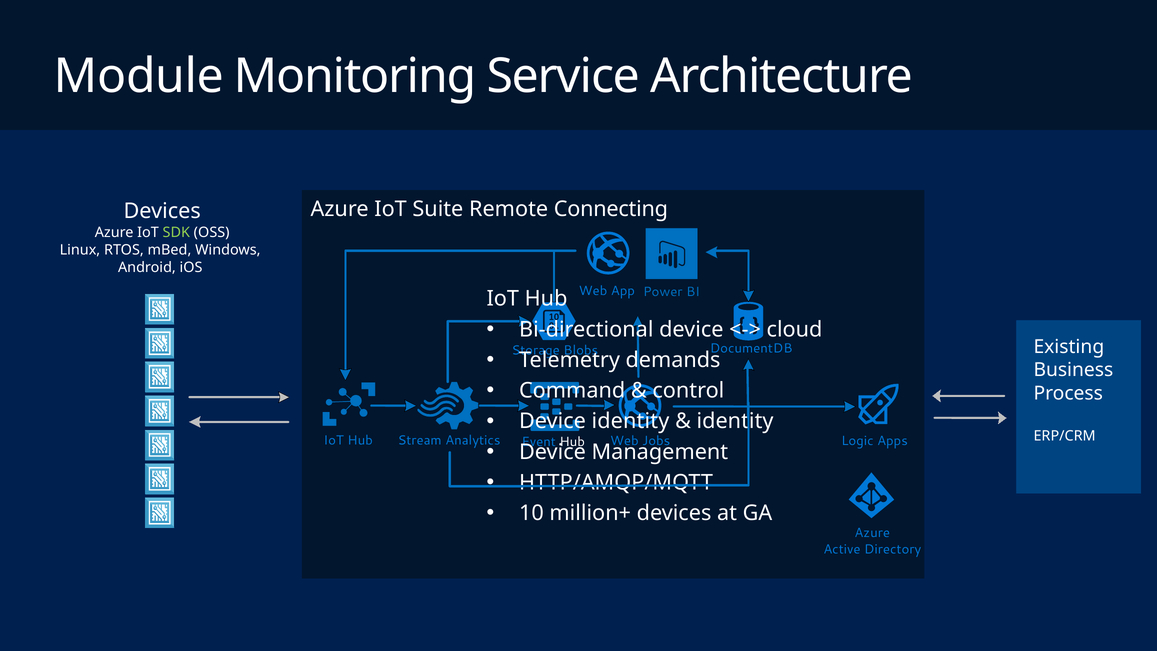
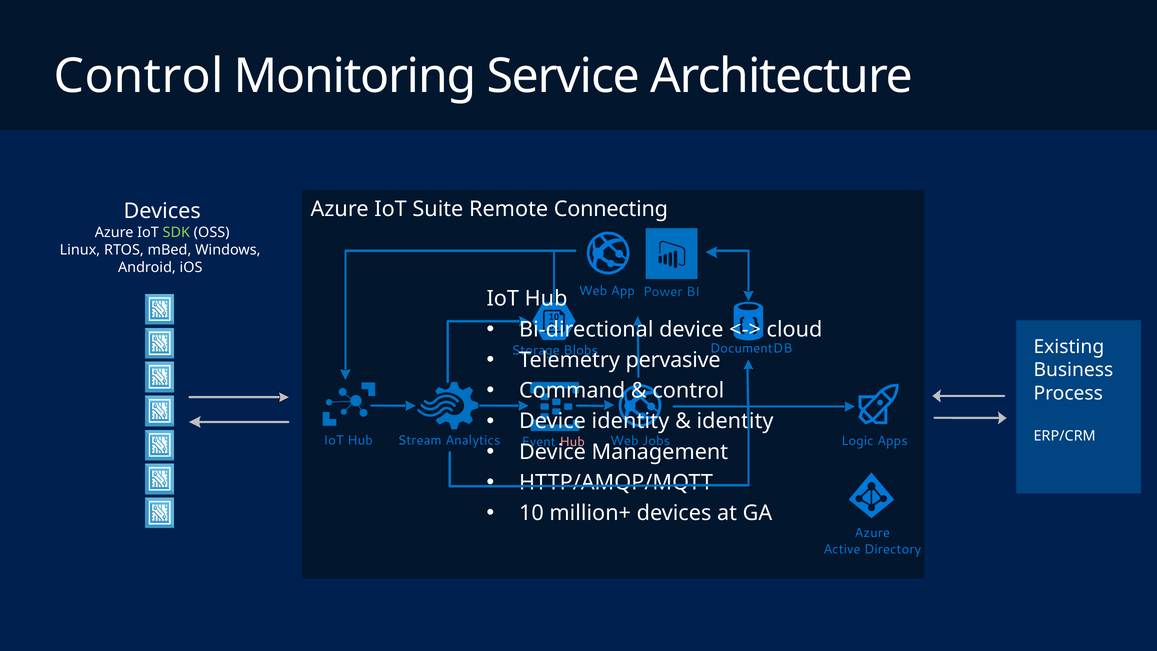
Module at (139, 76): Module -> Control
demands: demands -> pervasive
Hub at (572, 442) colour: white -> pink
